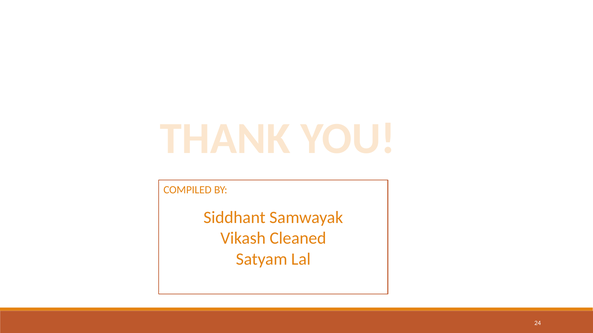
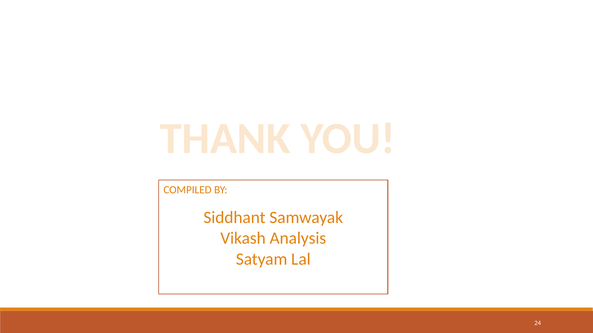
Cleaned: Cleaned -> Analysis
